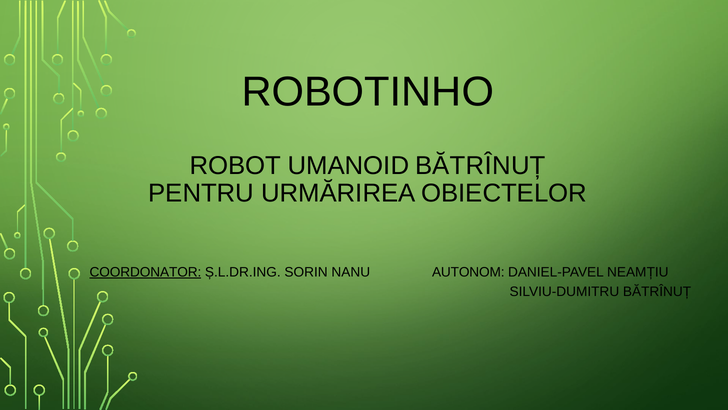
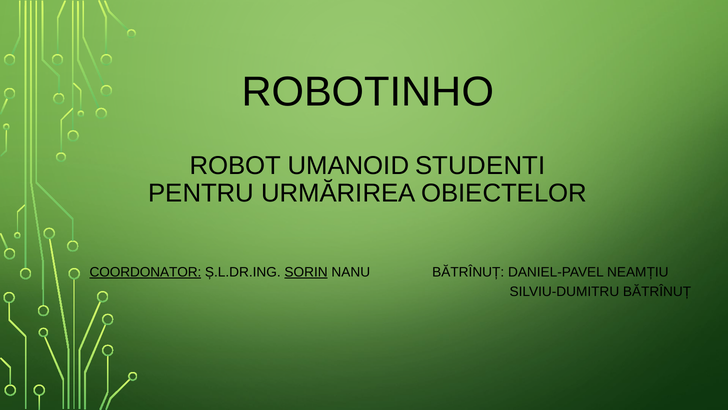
UMANOID BĂTRÎNUȚ: BĂTRÎNUȚ -> STUDENTI
SORIN underline: none -> present
NANU AUTONOM: AUTONOM -> BĂTRÎNUȚ
